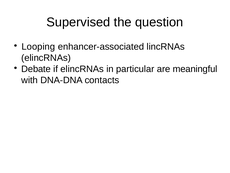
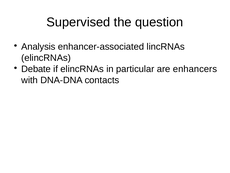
Looping: Looping -> Analysis
meaningful: meaningful -> enhancers
